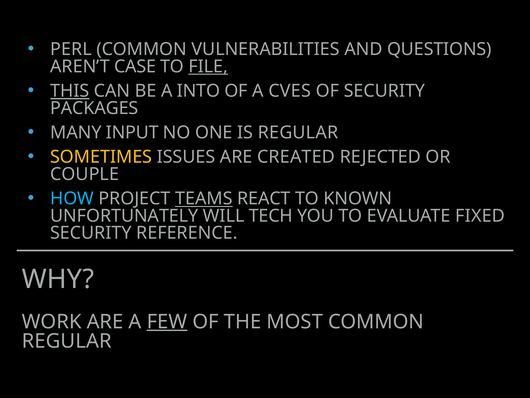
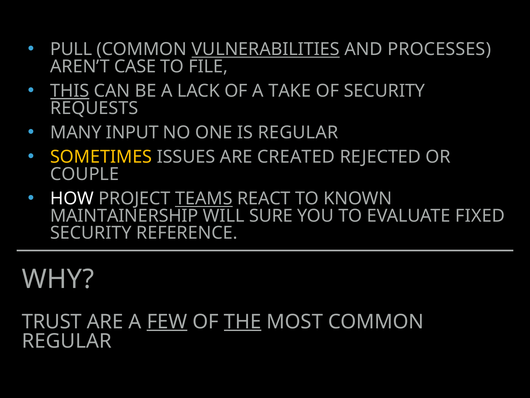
PERL: PERL -> PULL
VULNERABILITIES underline: none -> present
QUESTIONS: QUESTIONS -> PROCESSES
FILE underline: present -> none
INTO: INTO -> LACK
CVES: CVES -> TAKE
PACKAGES: PACKAGES -> REQUESTS
HOW colour: light blue -> white
UNFORTUNATELY: UNFORTUNATELY -> MAINTAINERSHIP
TECH: TECH -> SURE
WORK: WORK -> TRUST
THE underline: none -> present
